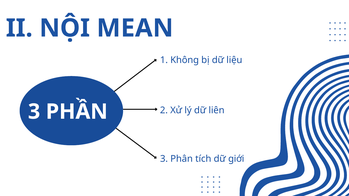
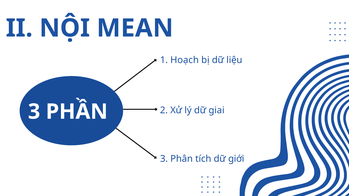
Không: Không -> Hoạch
liên: liên -> giai
